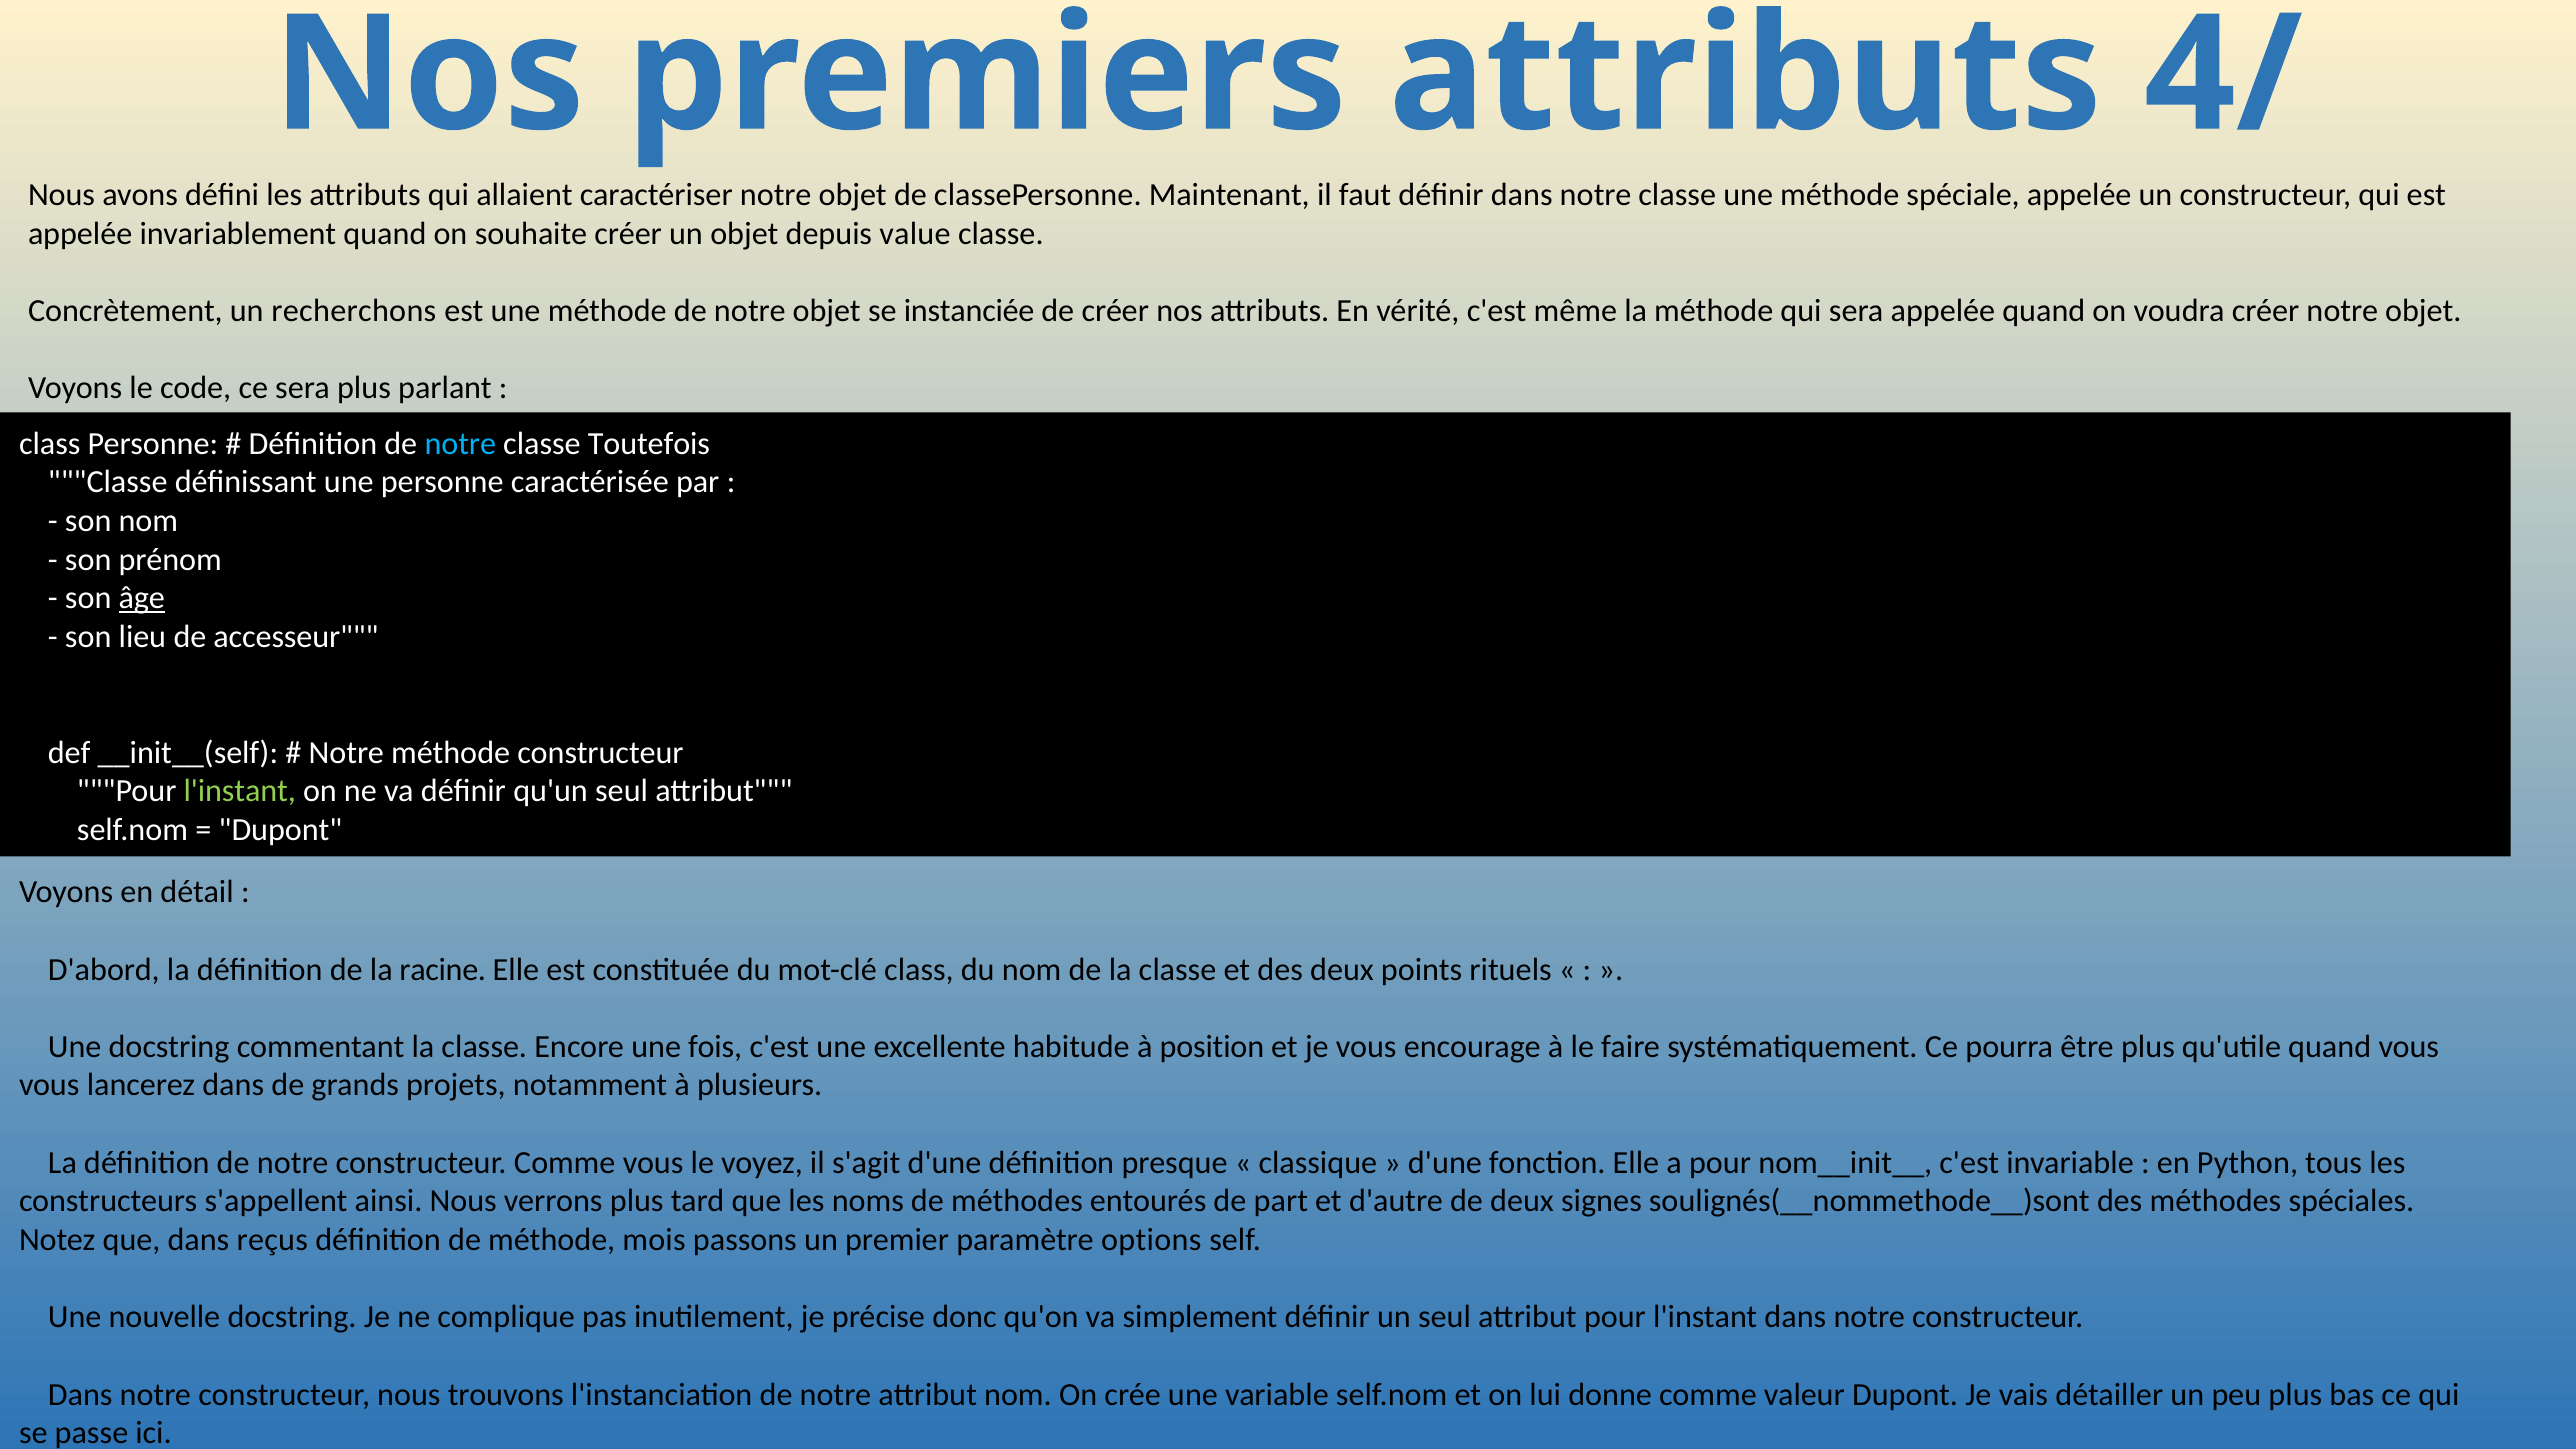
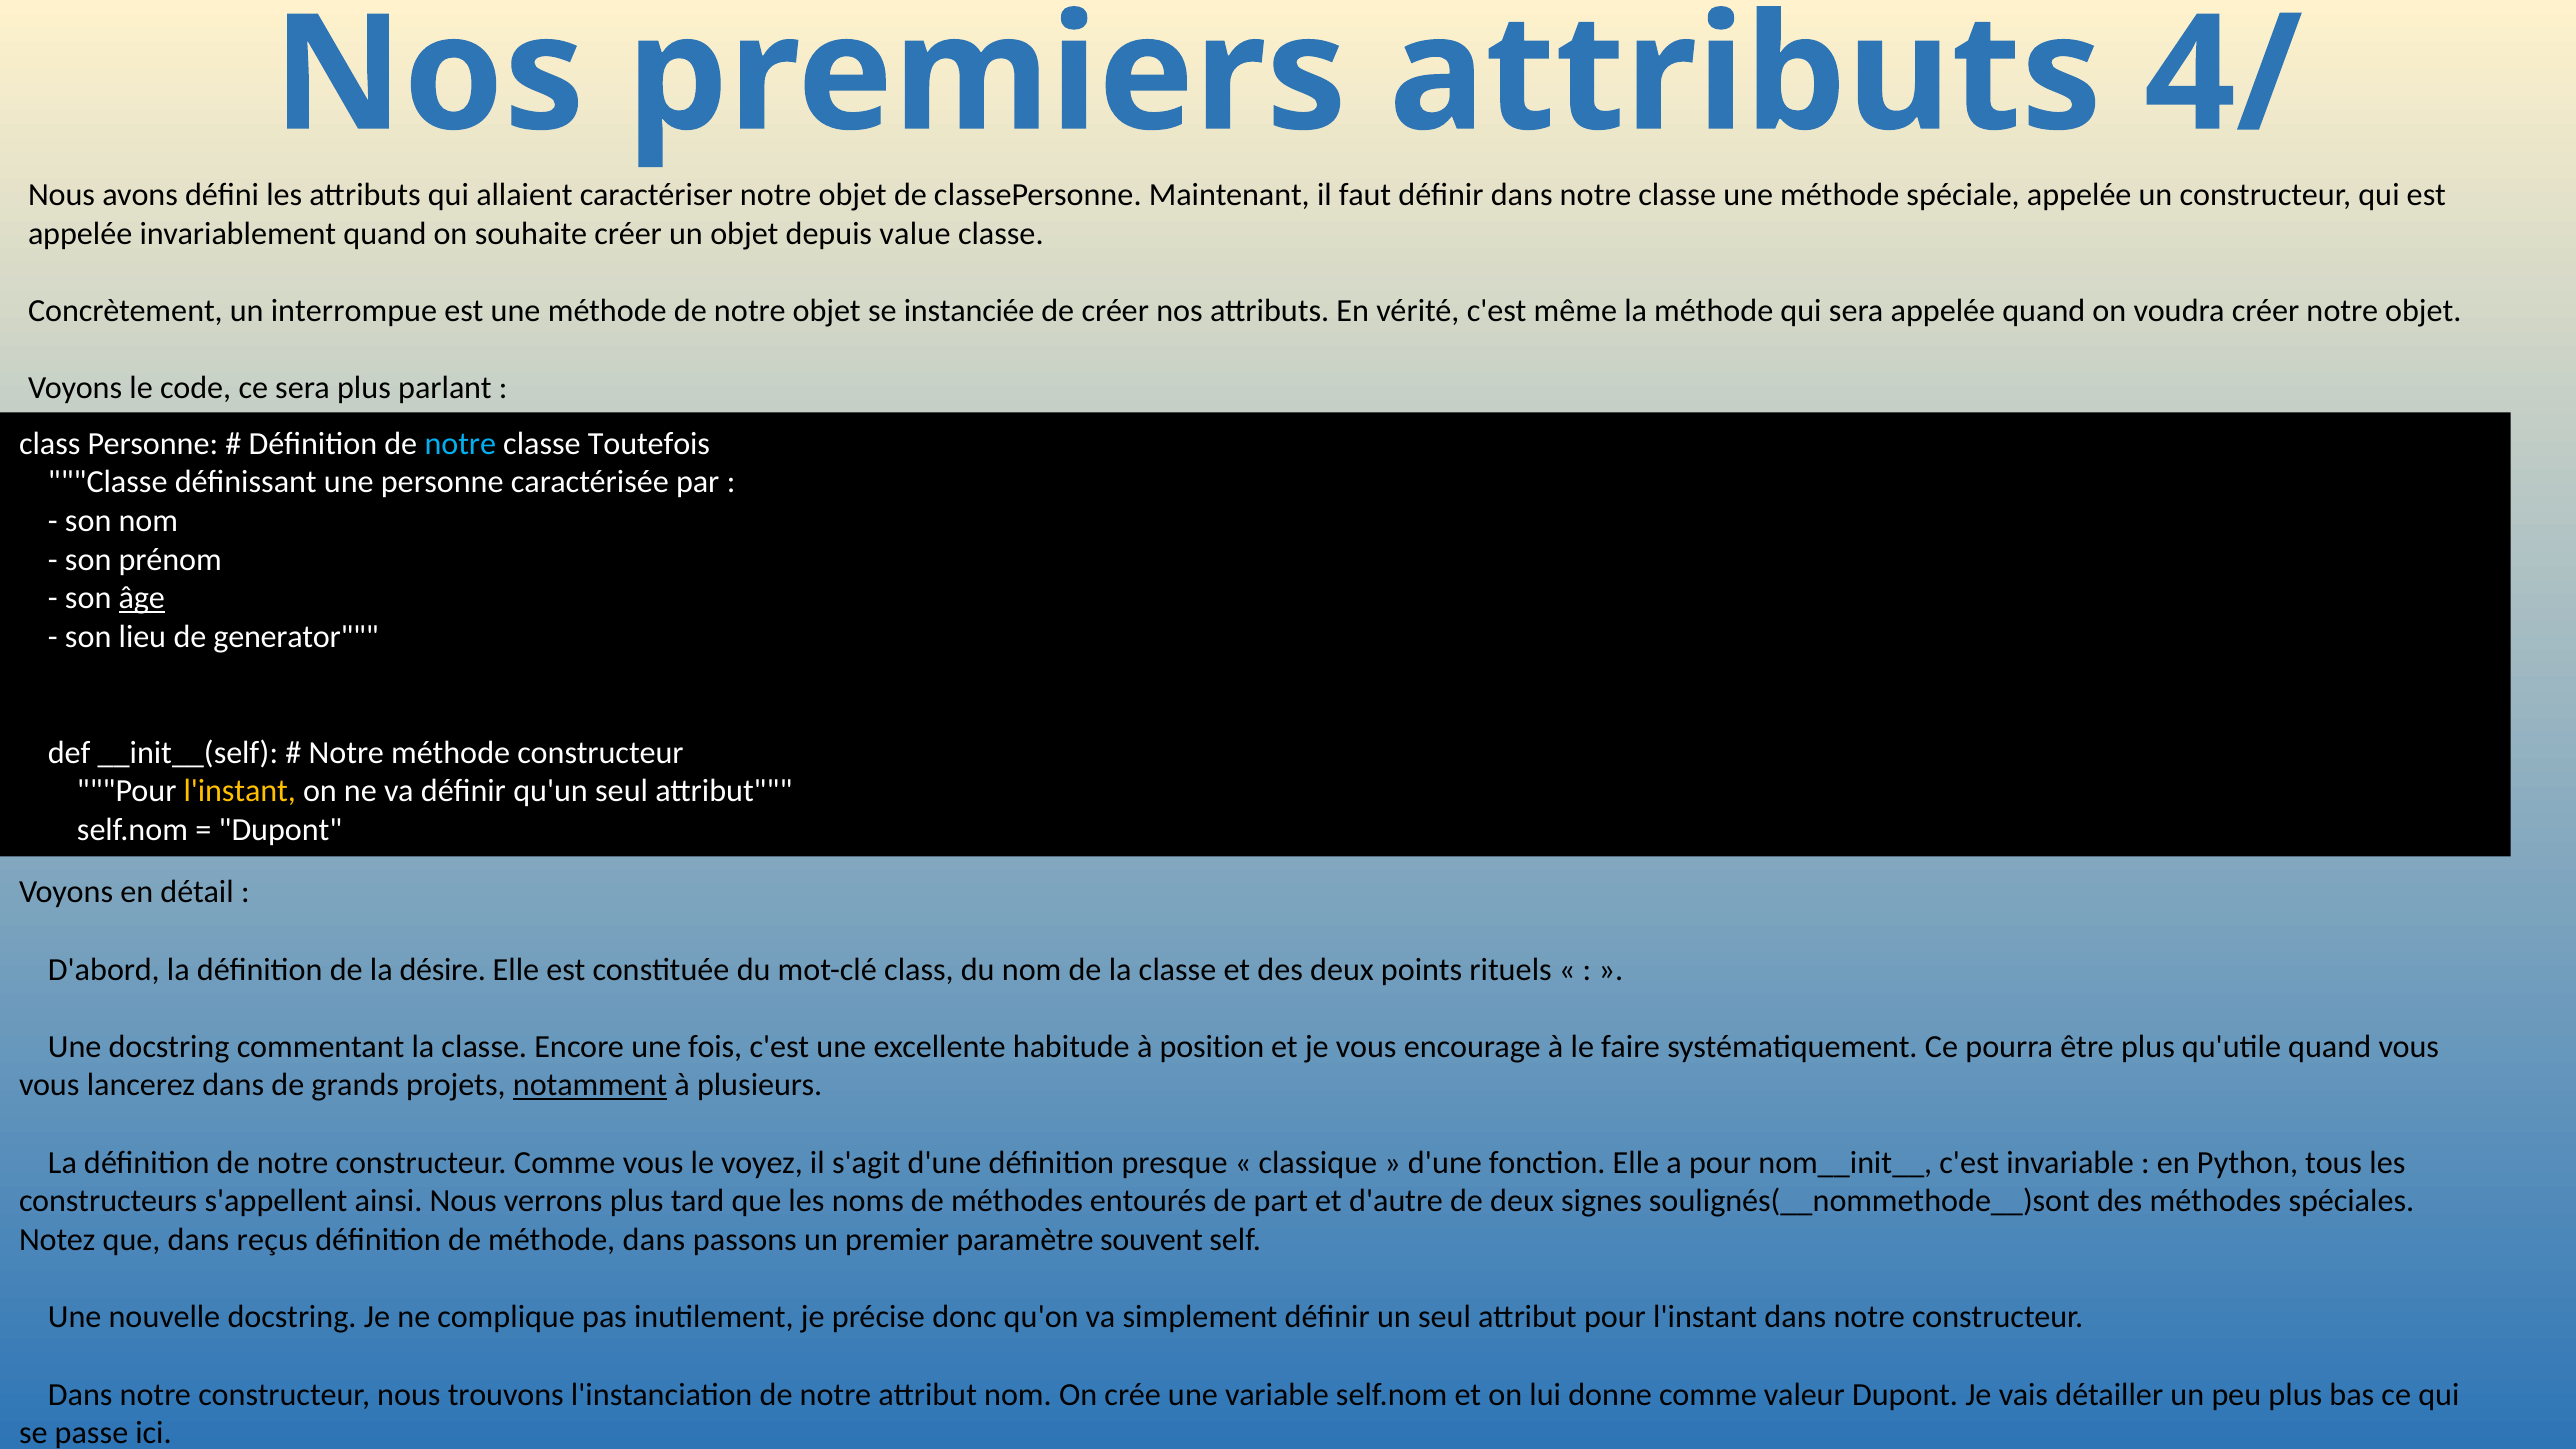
recherchons: recherchons -> interrompue
accesseur: accesseur -> generator
l'instant at (240, 791) colour: light green -> yellow
racine: racine -> désire
notamment underline: none -> present
méthode mois: mois -> dans
options: options -> souvent
